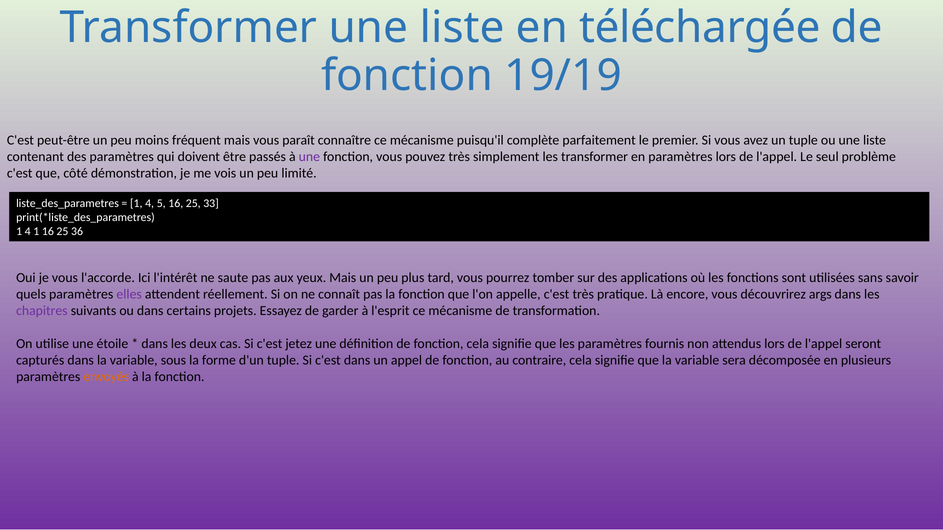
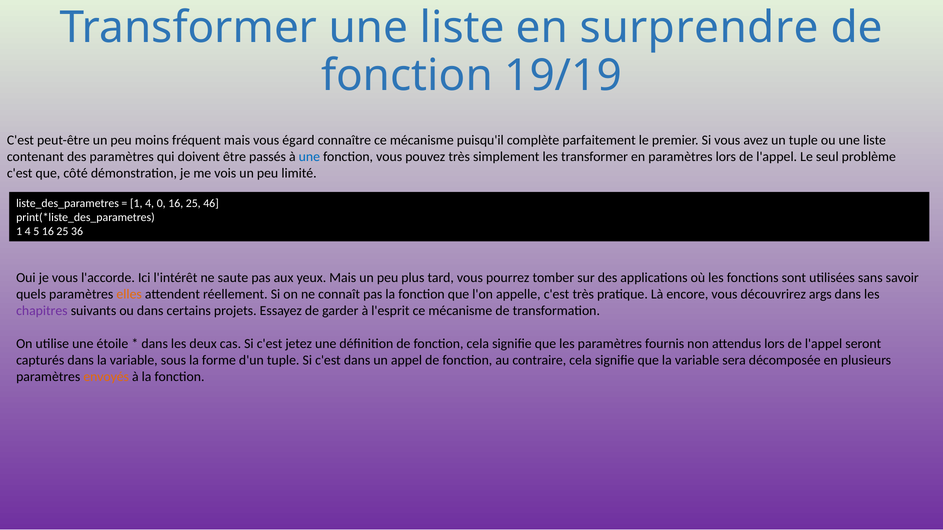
téléchargée: téléchargée -> surprendre
paraît: paraît -> égard
une at (309, 157) colour: purple -> blue
5: 5 -> 0
33: 33 -> 46
4 1: 1 -> 5
elles colour: purple -> orange
